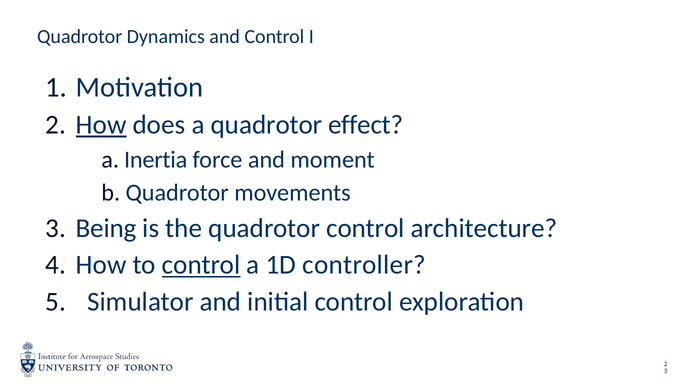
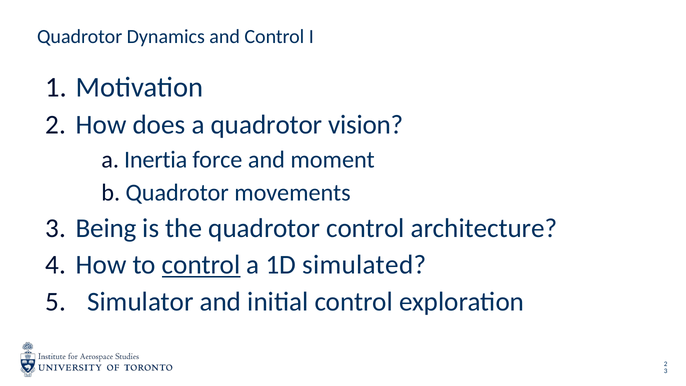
How at (101, 125) underline: present -> none
effect: effect -> vision
controller: controller -> simulated
